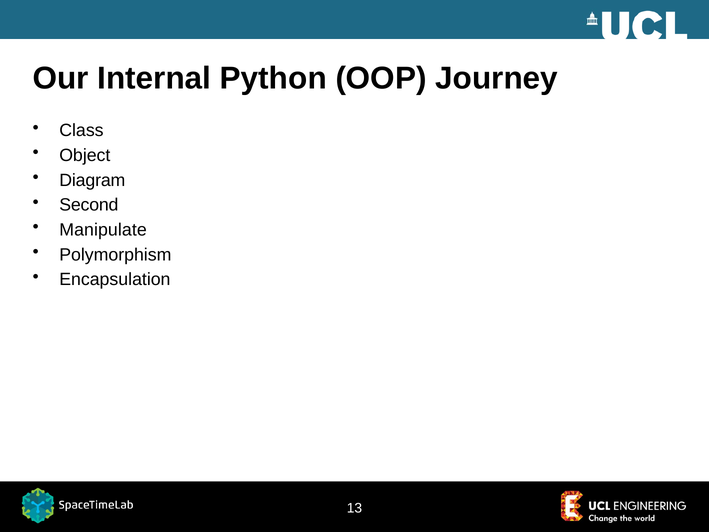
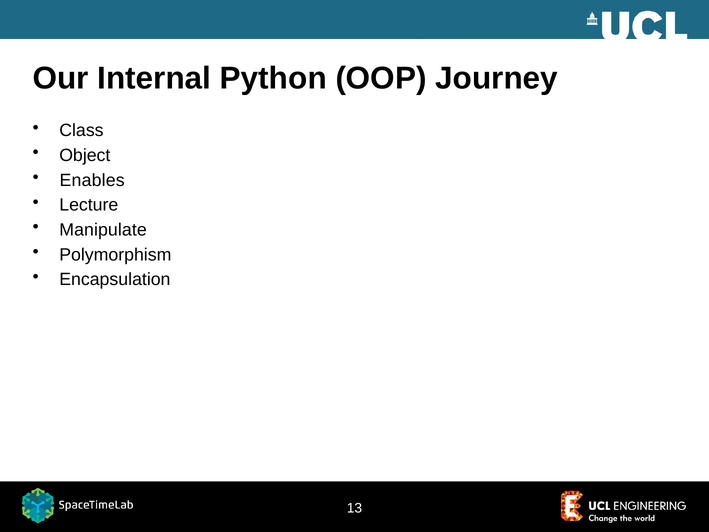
Diagram: Diagram -> Enables
Second: Second -> Lecture
